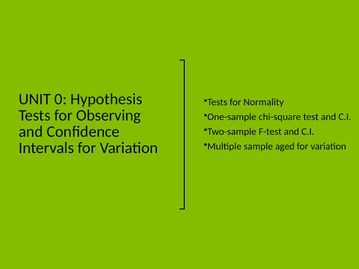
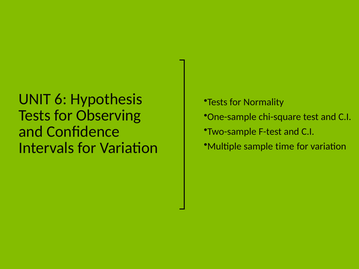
0: 0 -> 6
aged: aged -> time
